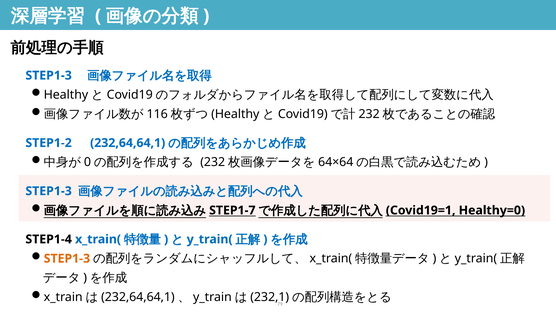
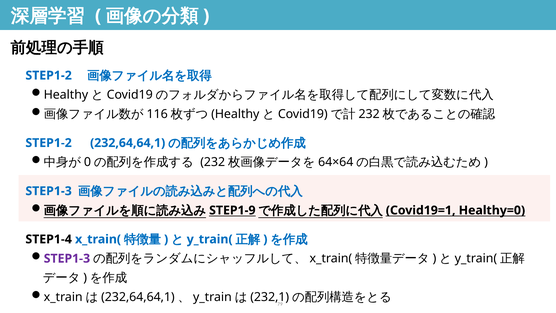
STEP1-3 at (49, 75): STEP1-3 -> STEP1-2
STEP1-7: STEP1-7 -> STEP1-9
STEP1-3 at (67, 258) colour: orange -> purple
